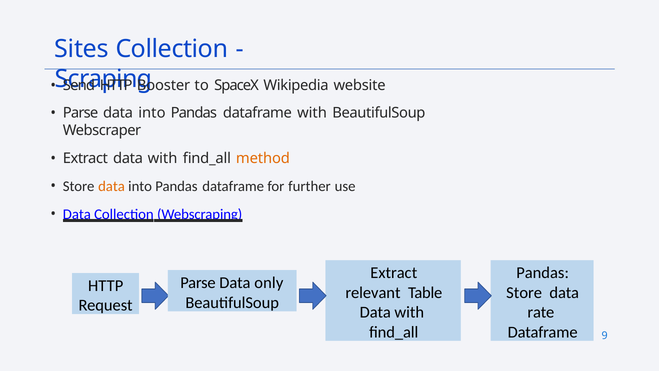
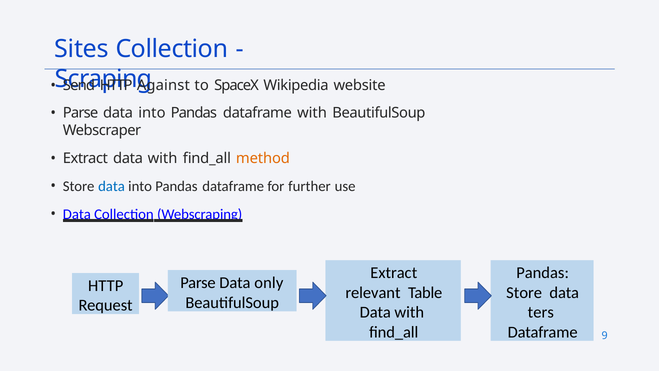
Booster: Booster -> Against
data at (111, 186) colour: orange -> blue
rate: rate -> ters
